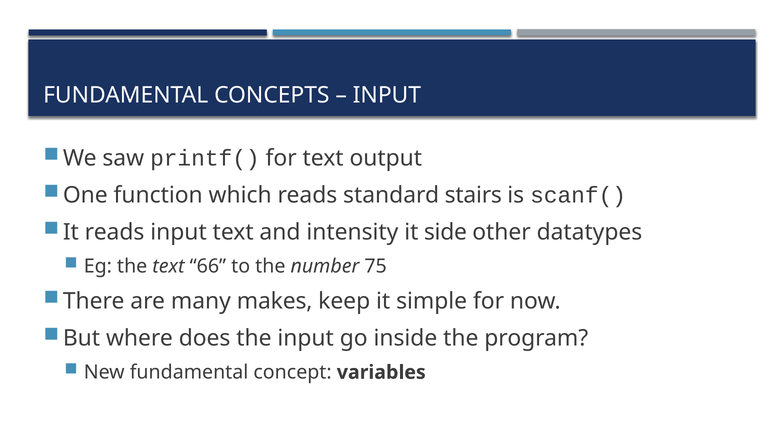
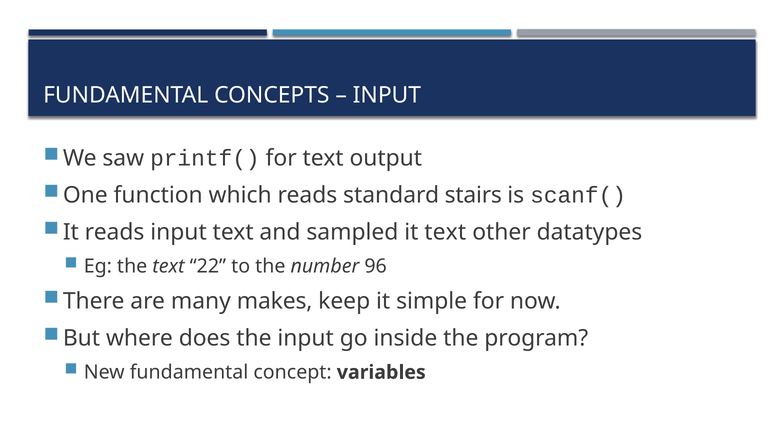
intensity: intensity -> sampled
it side: side -> text
66: 66 -> 22
75: 75 -> 96
